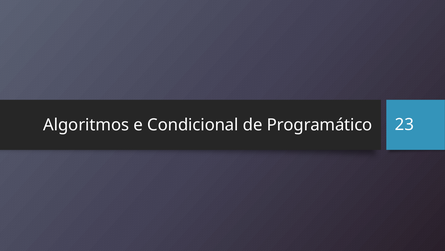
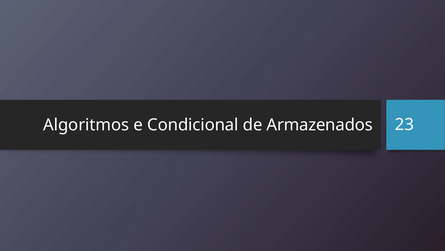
Programático: Programático -> Armazenados
